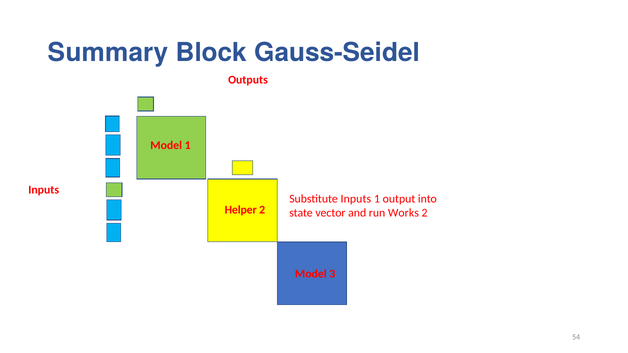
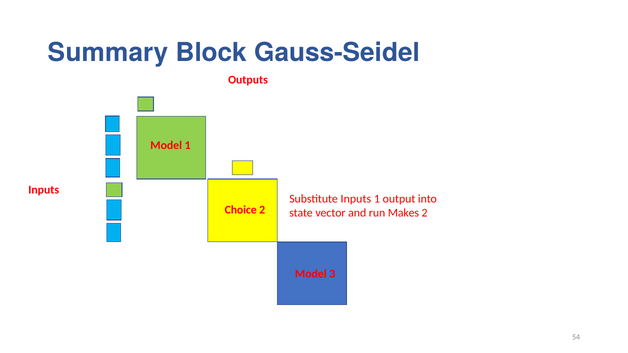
Helper: Helper -> Choice
Works: Works -> Makes
